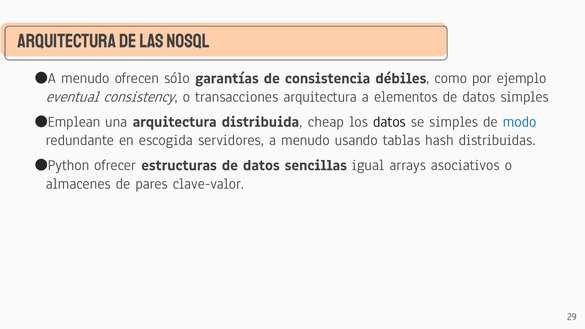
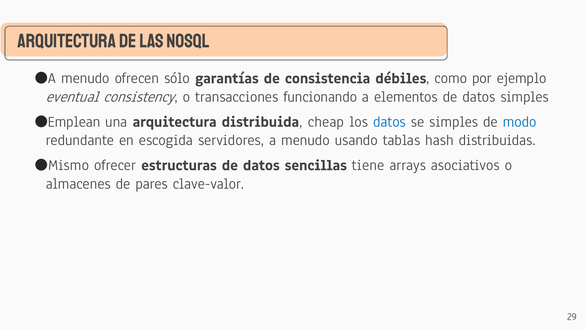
transacciones arquitectura: arquitectura -> funcionando
datos at (389, 122) colour: black -> blue
Python: Python -> Mismo
igual: igual -> tiene
